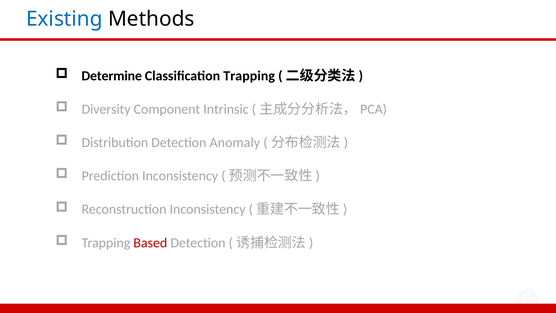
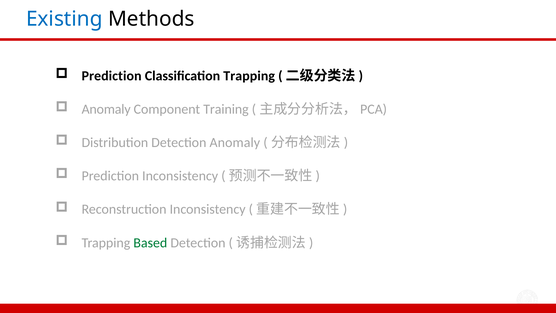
Determine at (112, 76): Determine -> Prediction
Diversity at (106, 109): Diversity -> Anomaly
Intrinsic: Intrinsic -> Training
Based colour: red -> green
